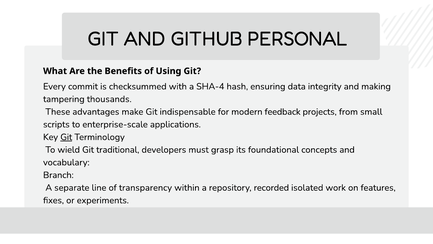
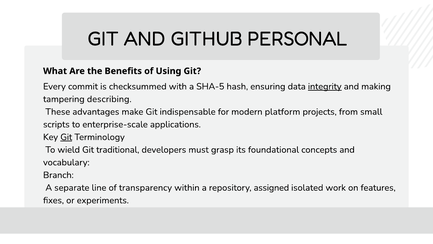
SHA-4: SHA-4 -> SHA-5
integrity underline: none -> present
thousands: thousands -> describing
feedback: feedback -> platform
recorded: recorded -> assigned
